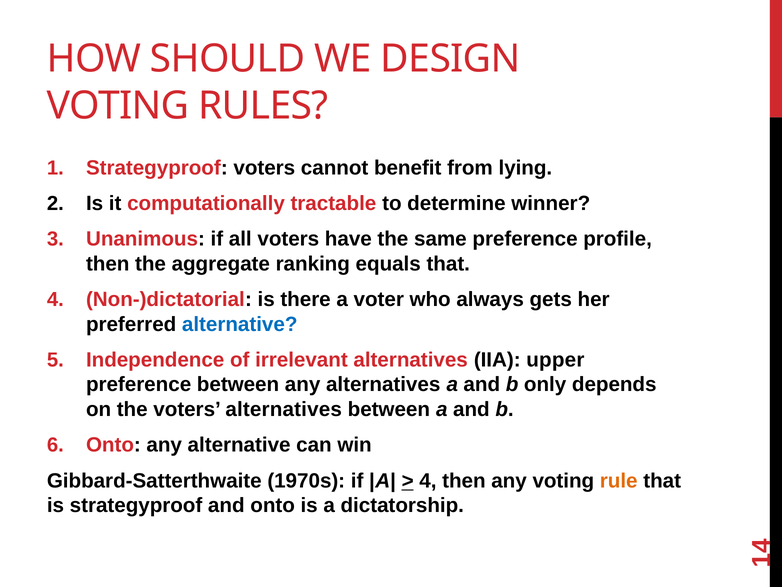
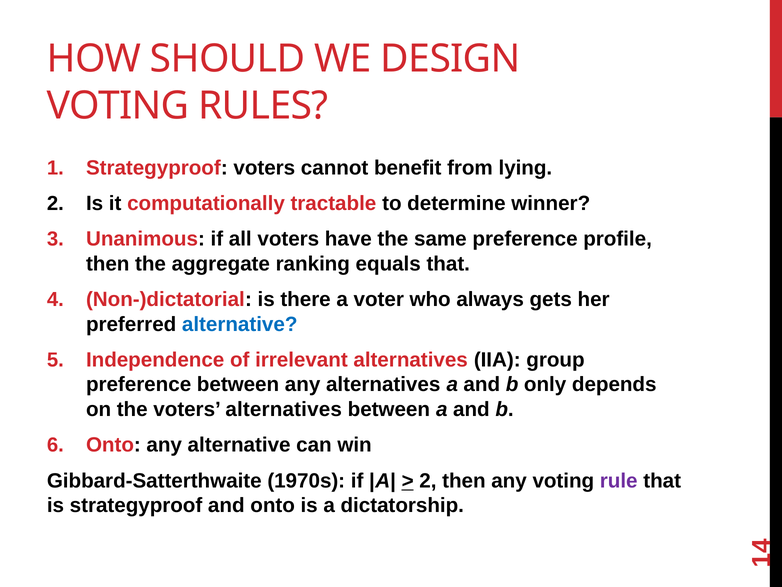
upper: upper -> group
4 at (428, 480): 4 -> 2
rule colour: orange -> purple
